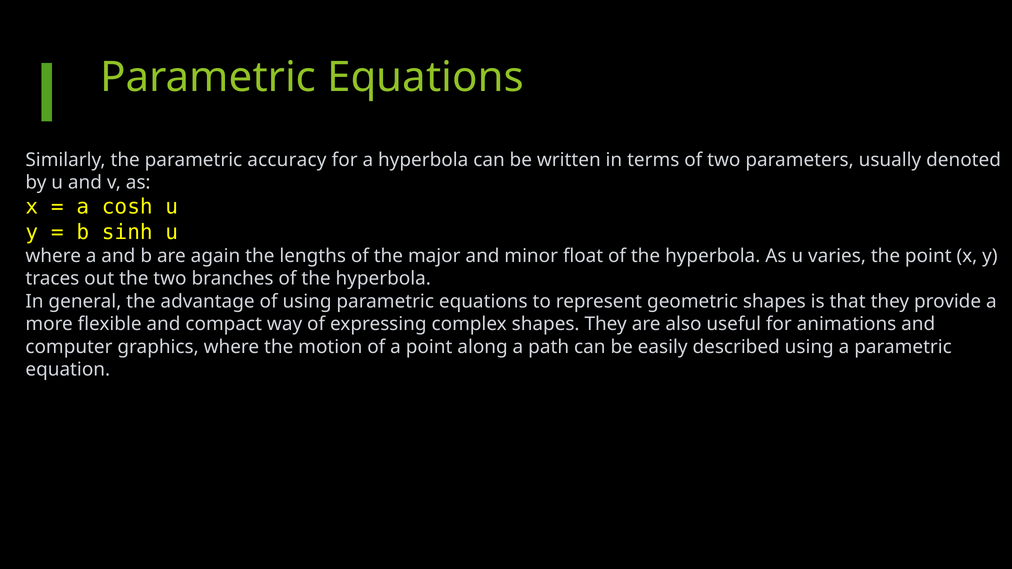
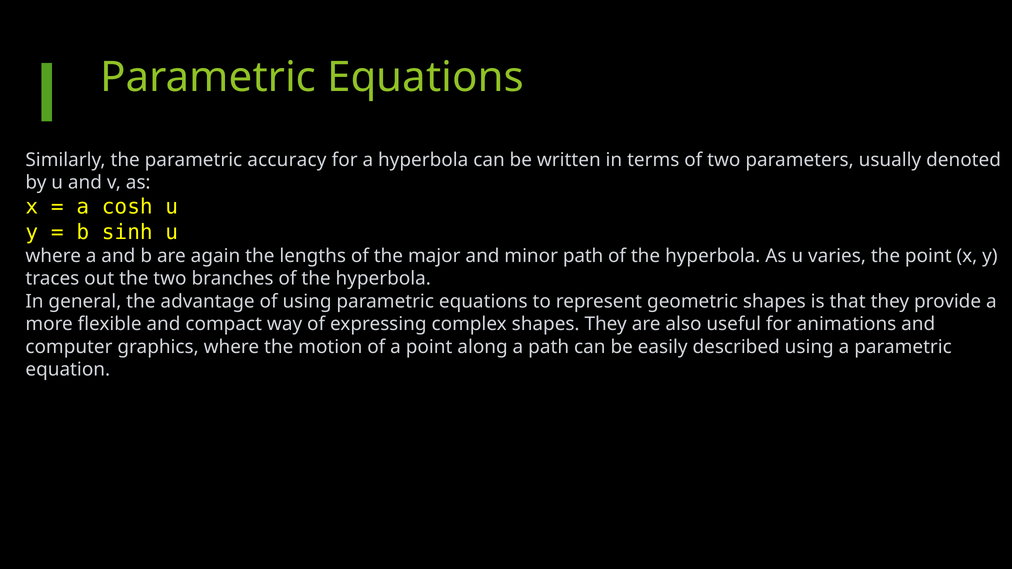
minor float: float -> path
